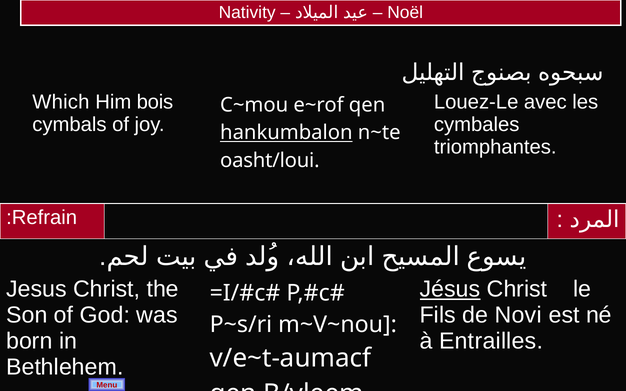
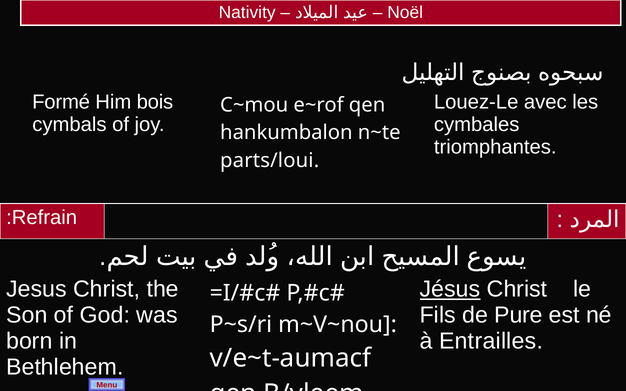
Which: Which -> Formé
hankumbalon underline: present -> none
oasht/loui: oasht/loui -> parts/loui
Novi: Novi -> Pure
